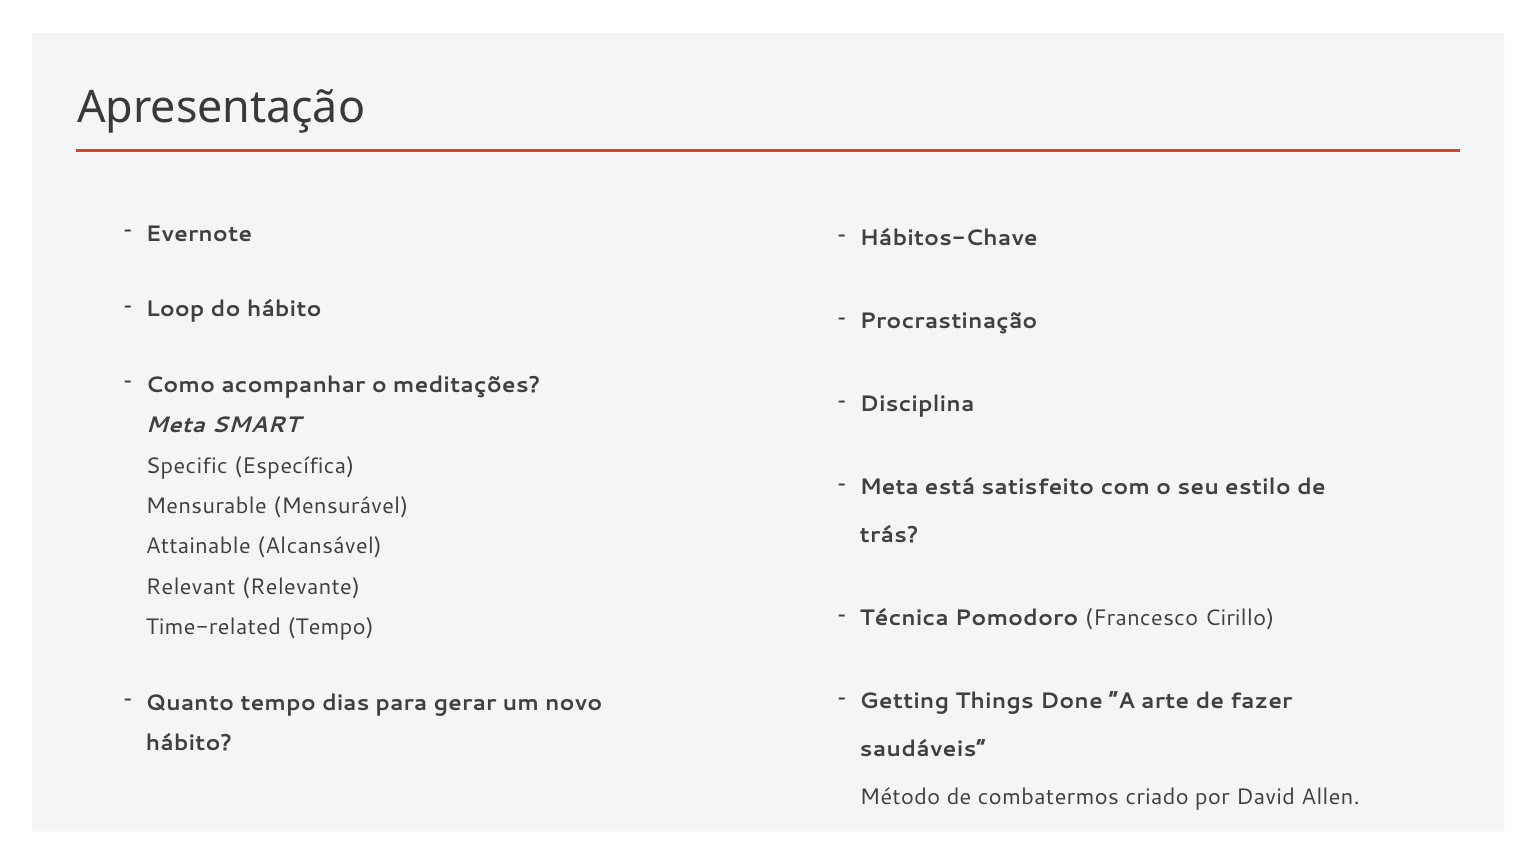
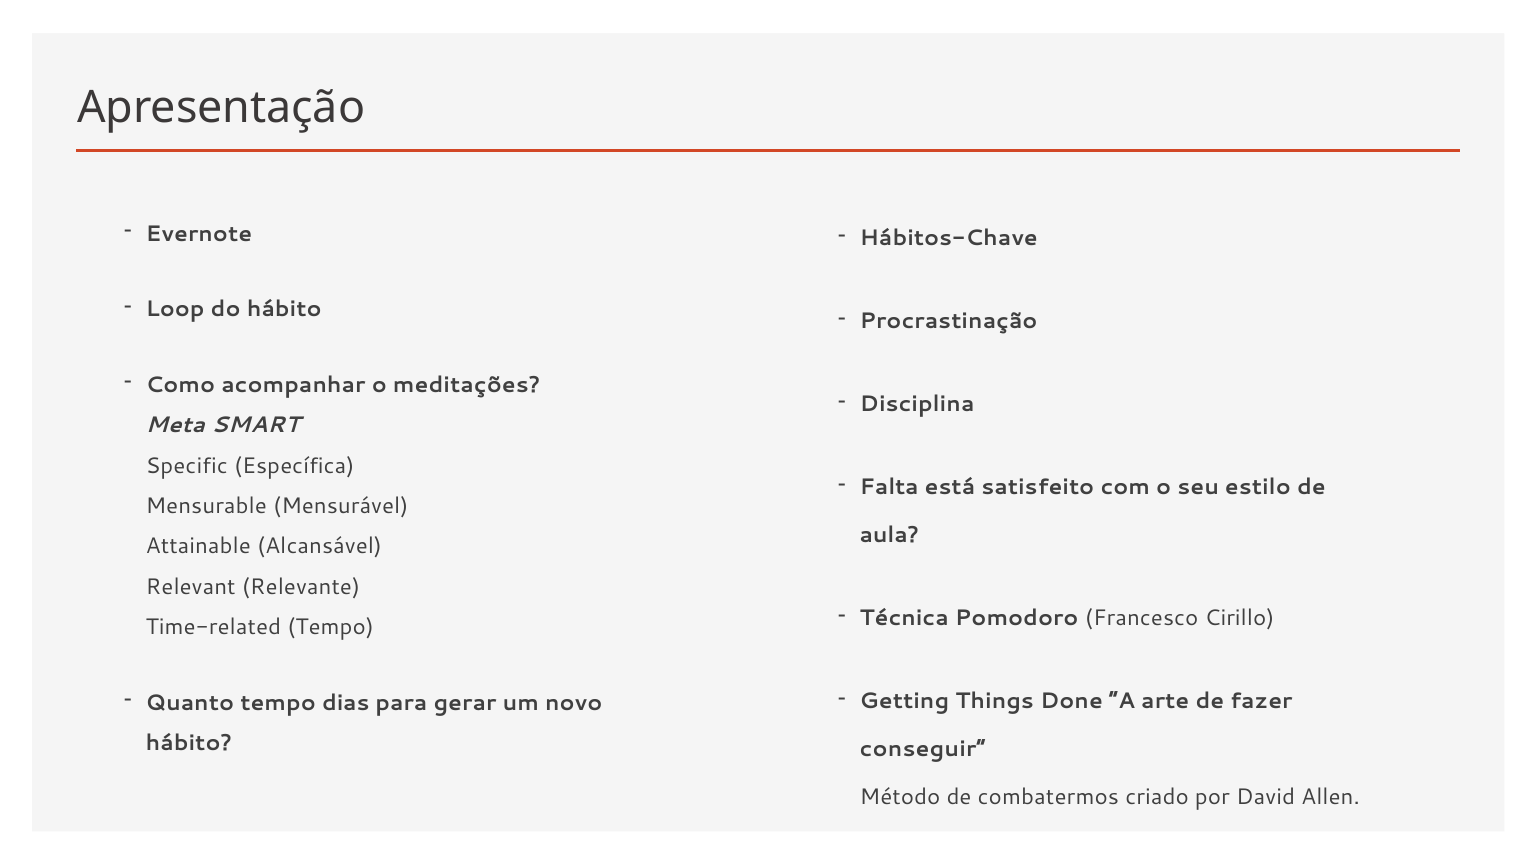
Meta at (889, 487): Meta -> Falta
trás: trás -> aula
saudáveis: saudáveis -> conseguir
